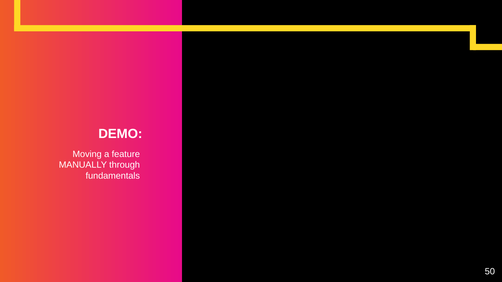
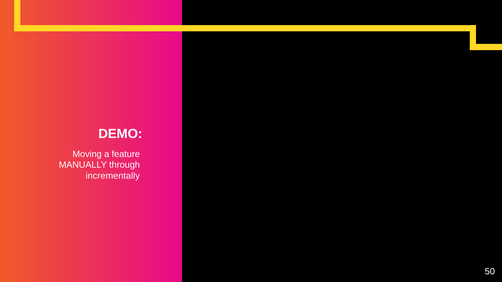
fundamentals: fundamentals -> incrementally
